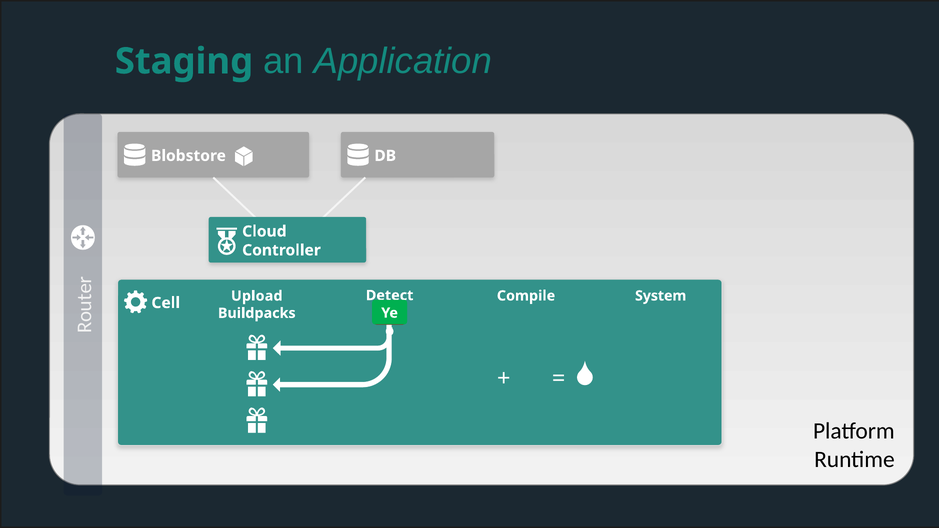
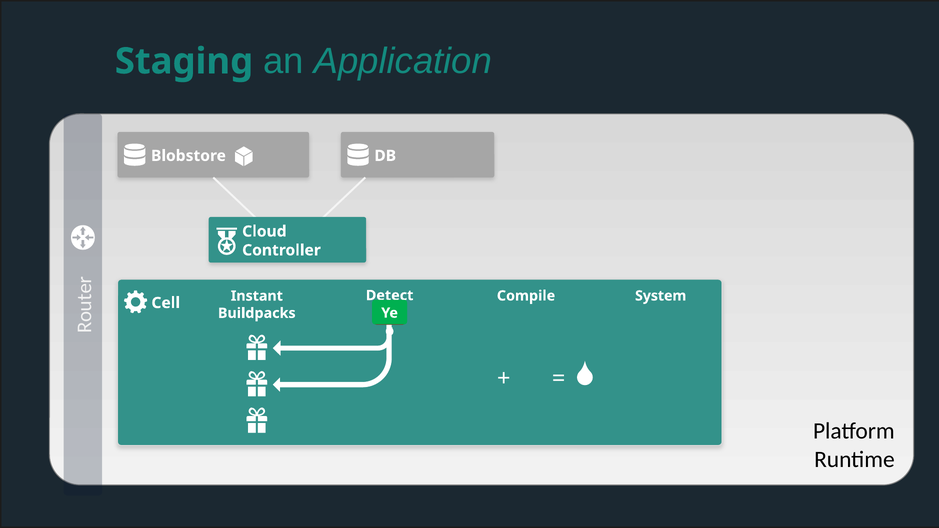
Upload: Upload -> Instant
